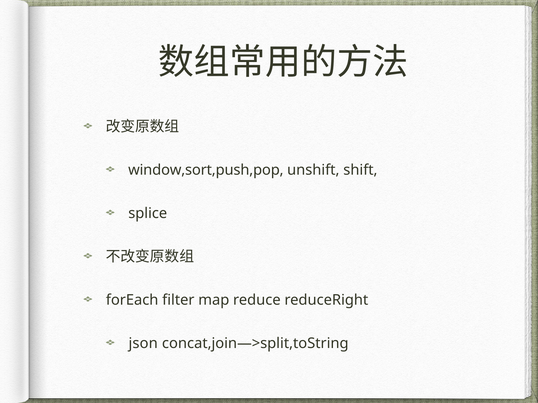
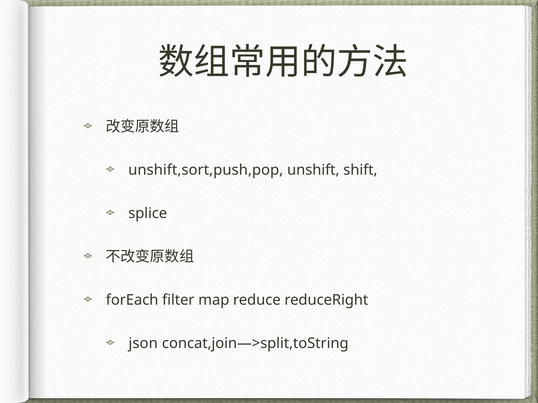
window,sort,push,pop: window,sort,push,pop -> unshift,sort,push,pop
